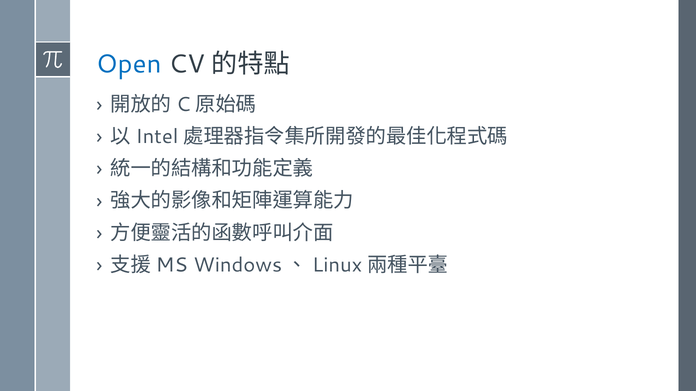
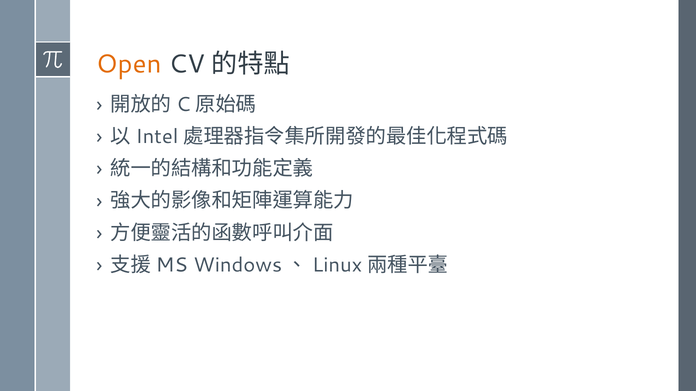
Open colour: blue -> orange
